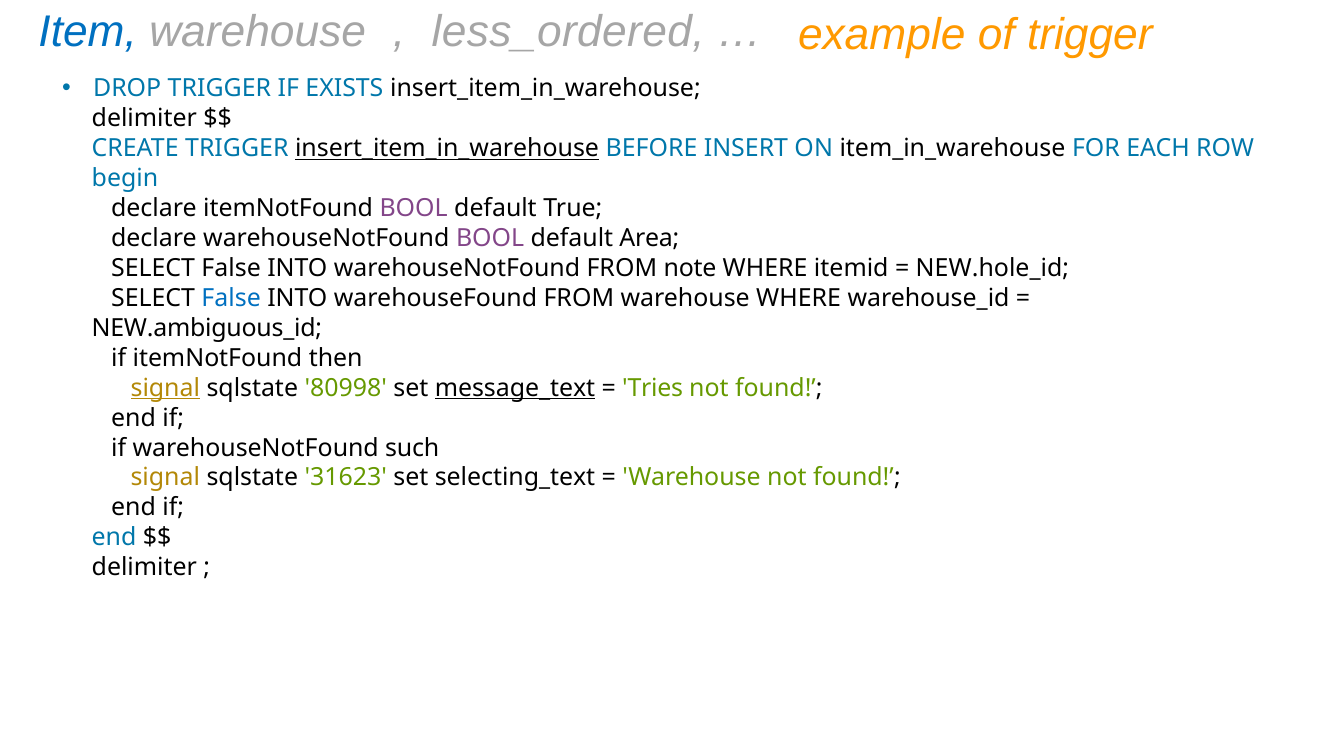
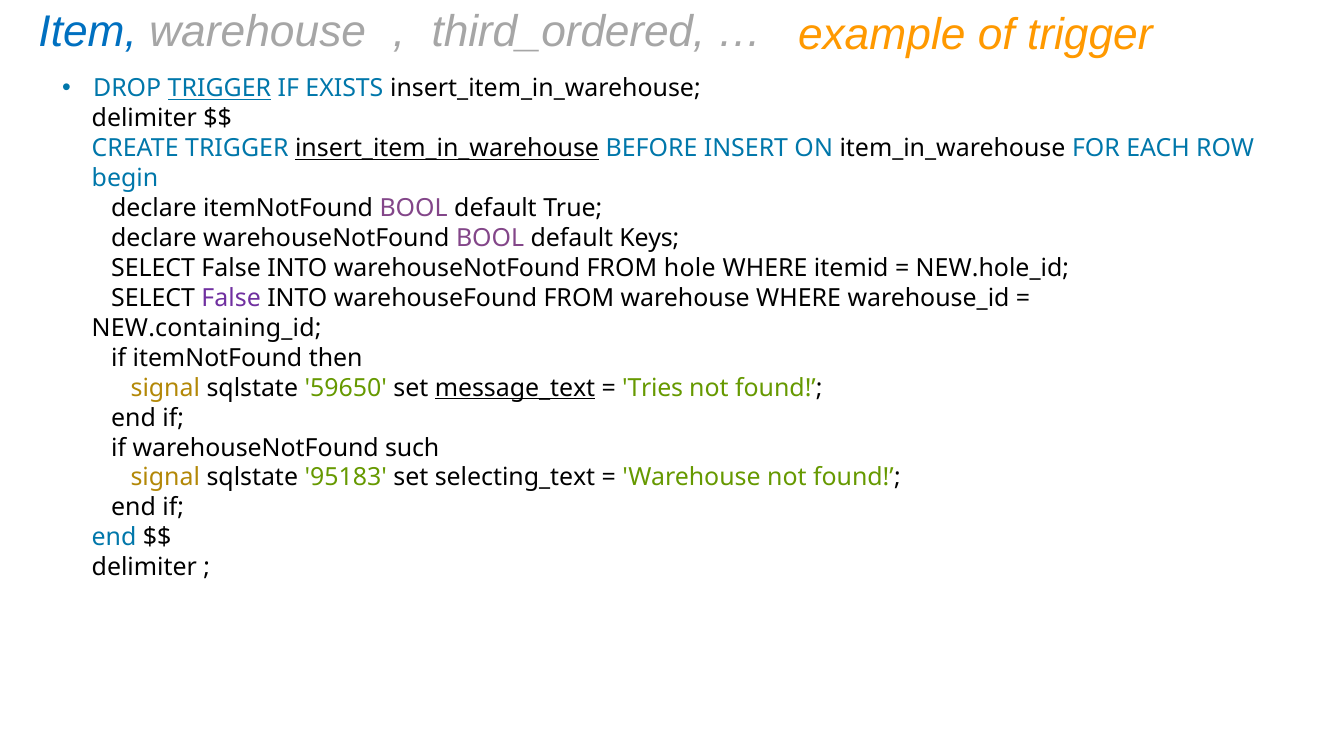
less_ordered: less_ordered -> third_ordered
TRIGGER at (219, 89) underline: none -> present
Area: Area -> Keys
note: note -> hole
False at (231, 298) colour: blue -> purple
NEW.ambiguous_id: NEW.ambiguous_id -> NEW.containing_id
signal at (165, 388) underline: present -> none
80998: 80998 -> 59650
31623: 31623 -> 95183
